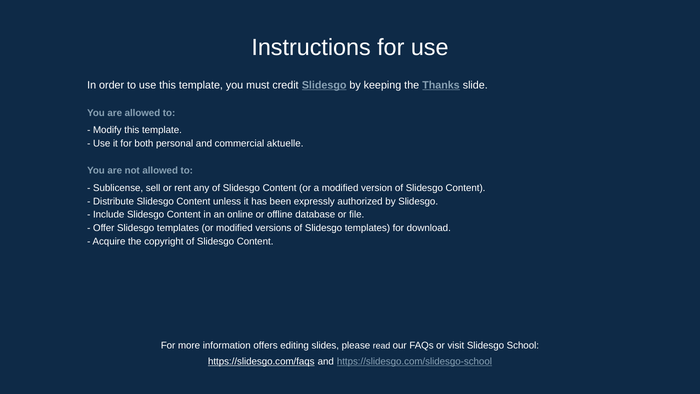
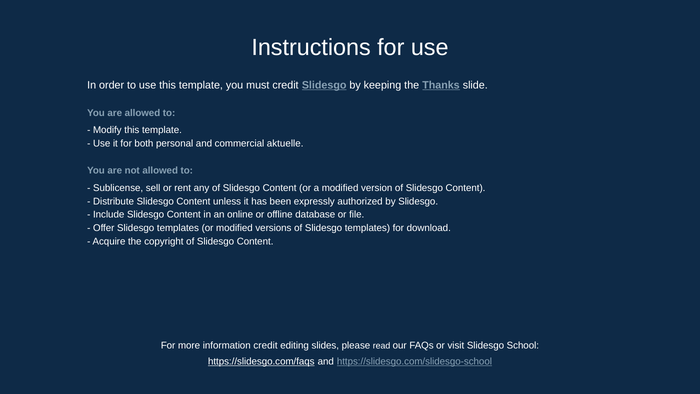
information offers: offers -> credit
